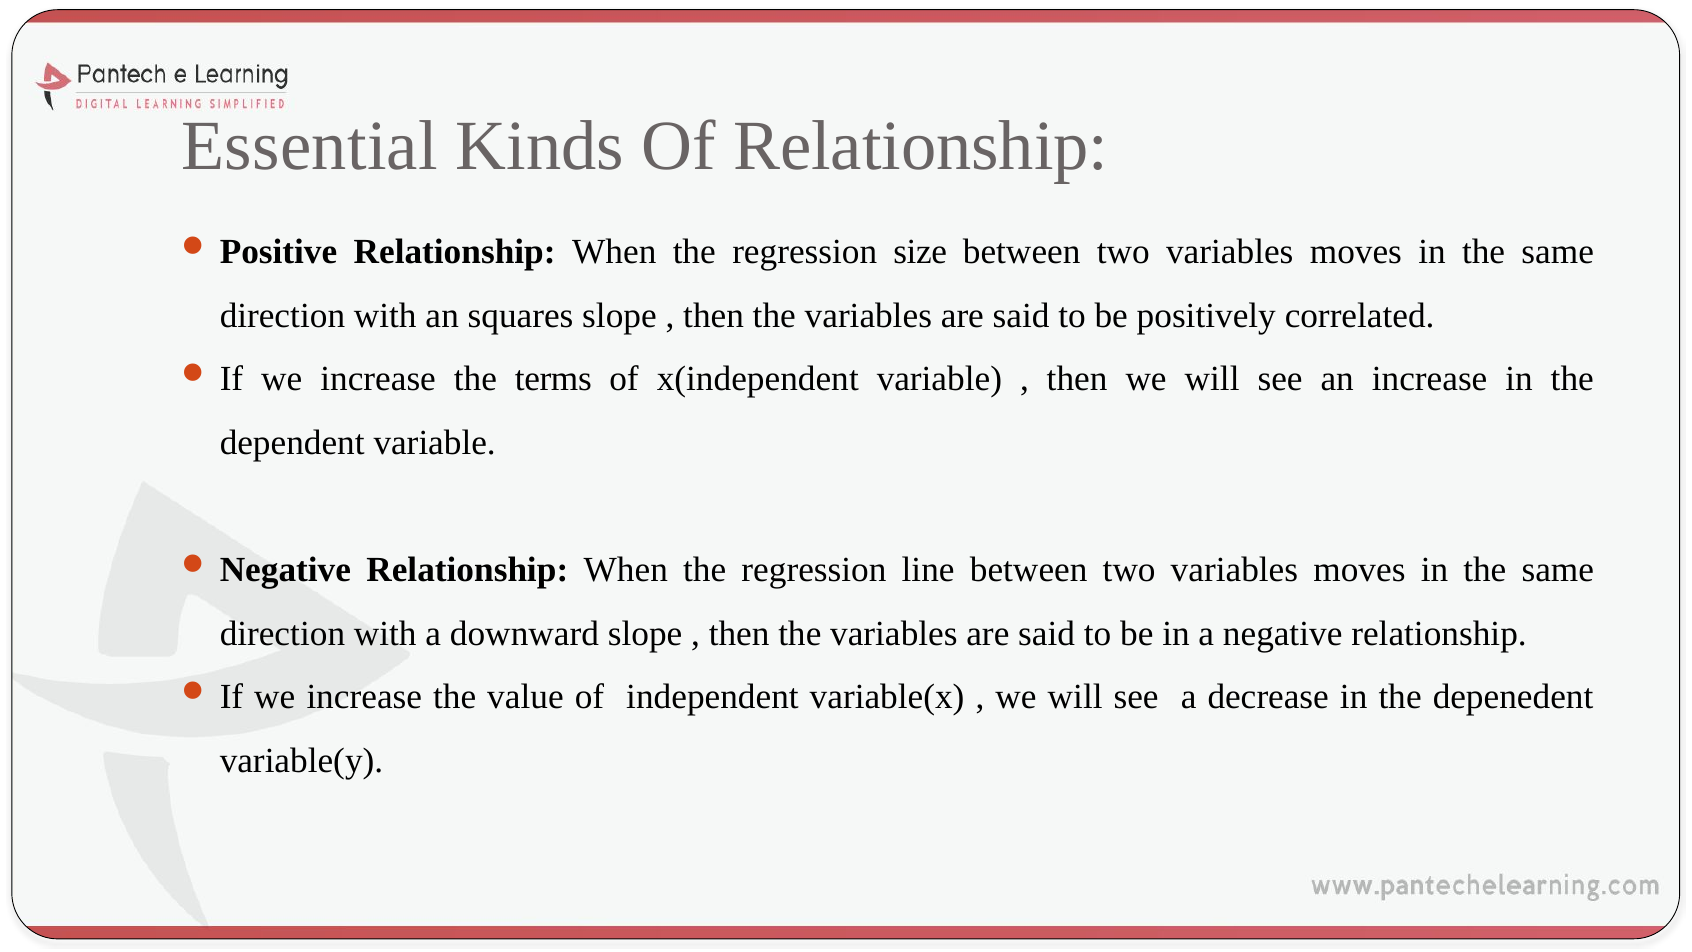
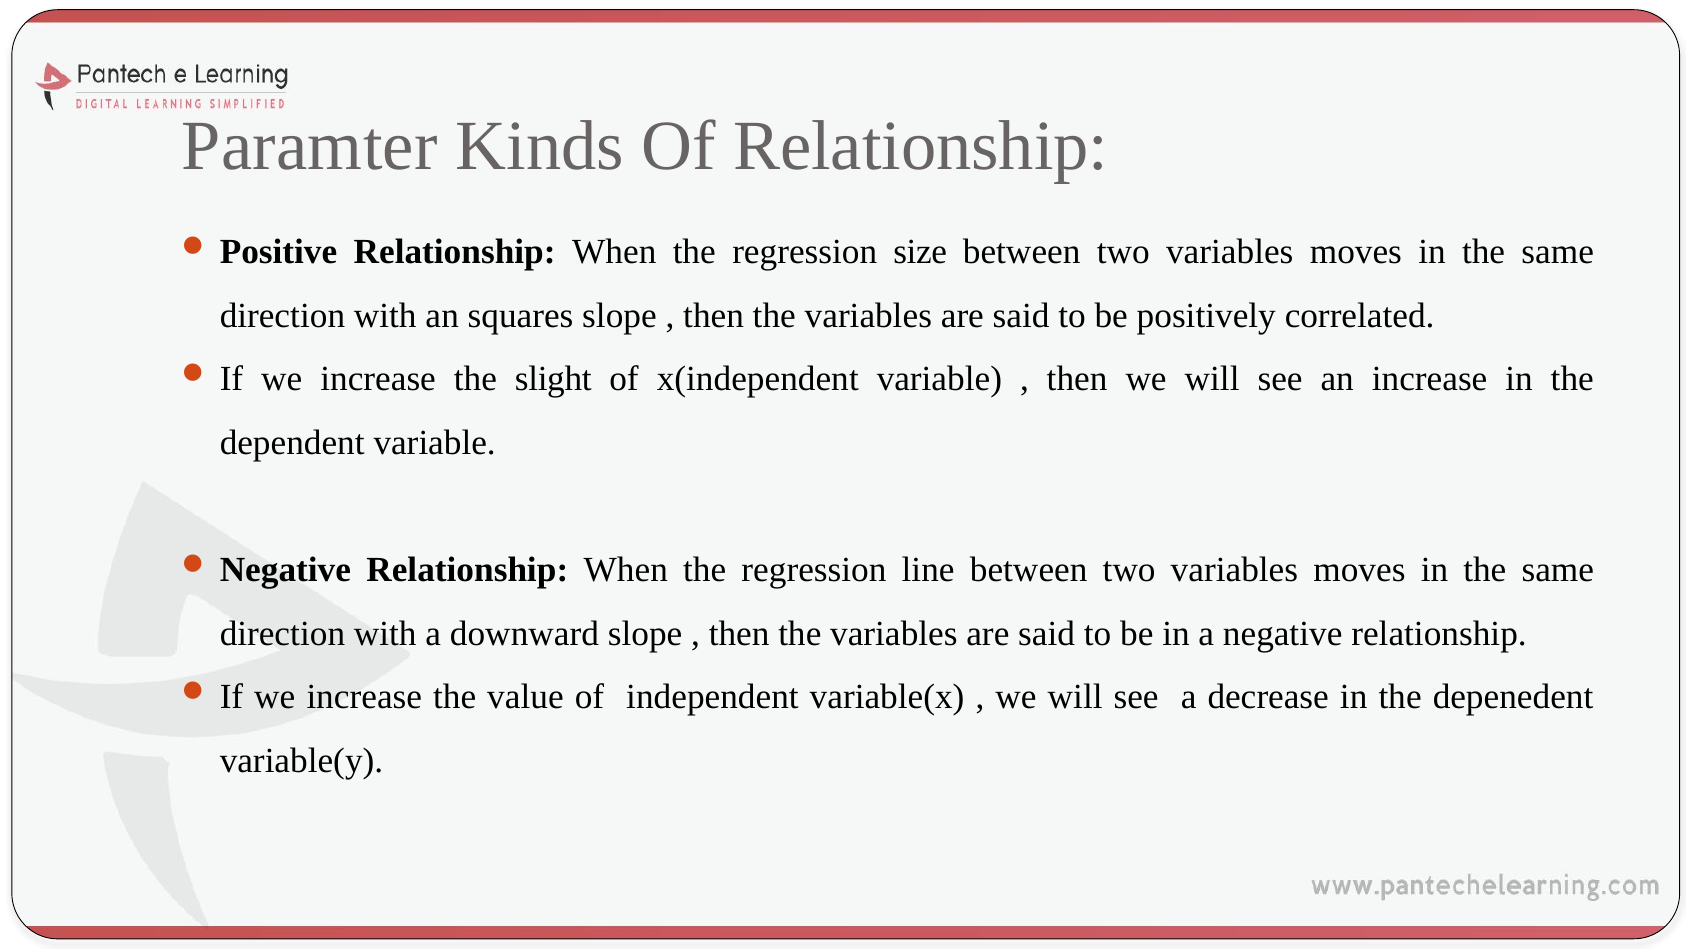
Essential: Essential -> Paramter
terms: terms -> slight
